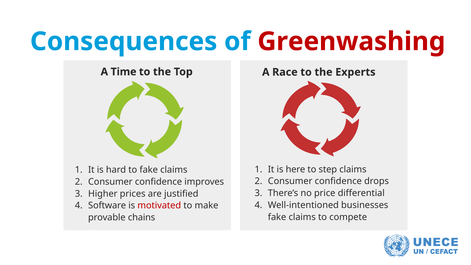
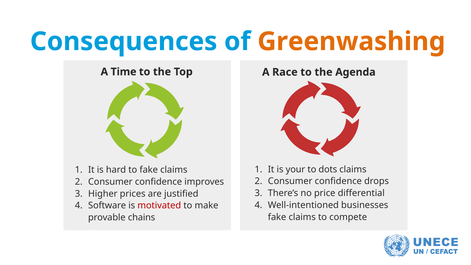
Greenwashing colour: red -> orange
Experts: Experts -> Agenda
here: here -> your
step: step -> dots
